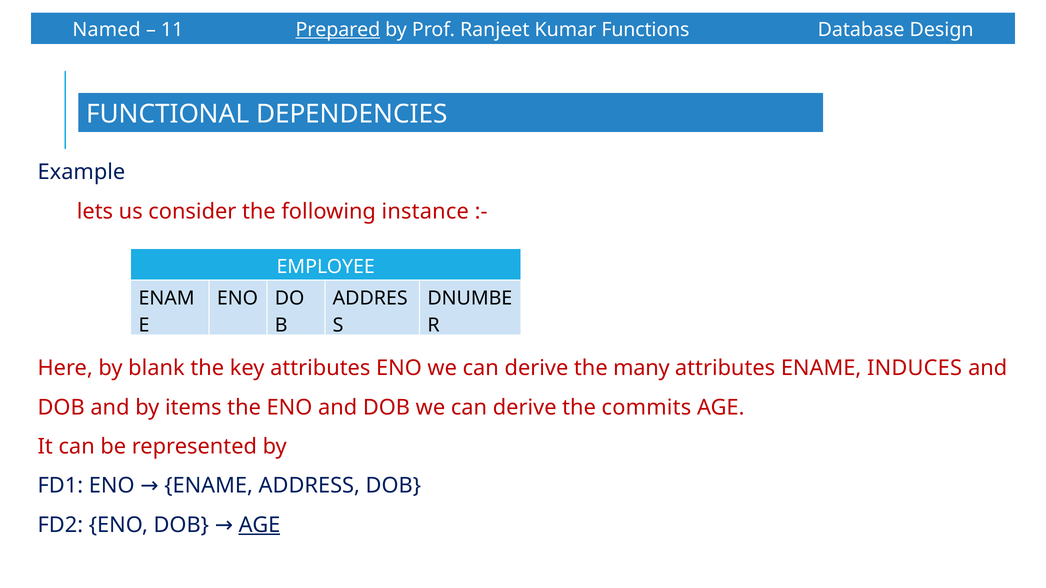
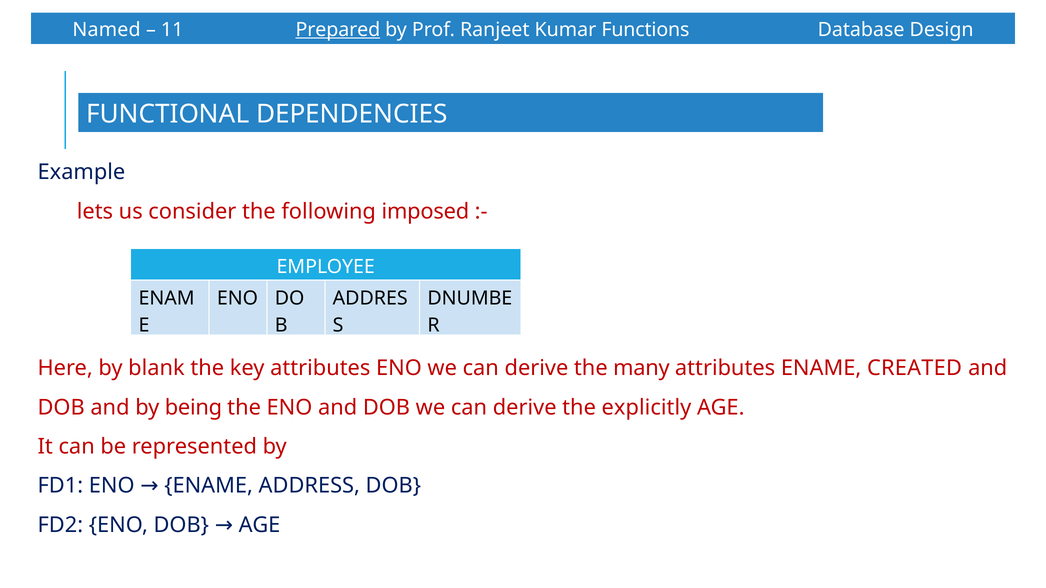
instance: instance -> imposed
INDUCES: INDUCES -> CREATED
items: items -> being
commits: commits -> explicitly
AGE at (259, 525) underline: present -> none
